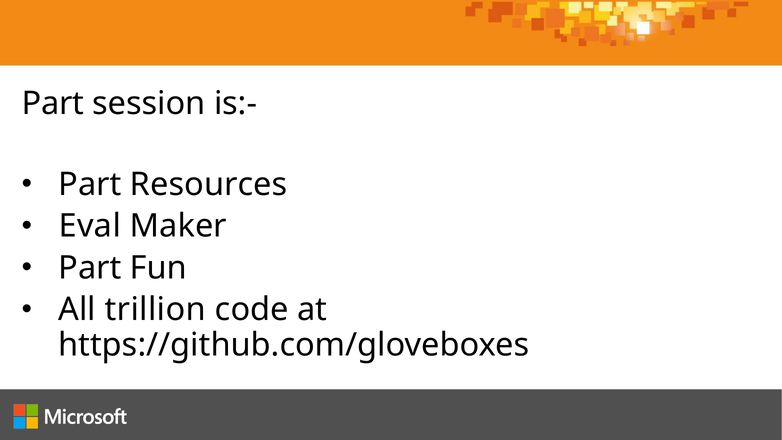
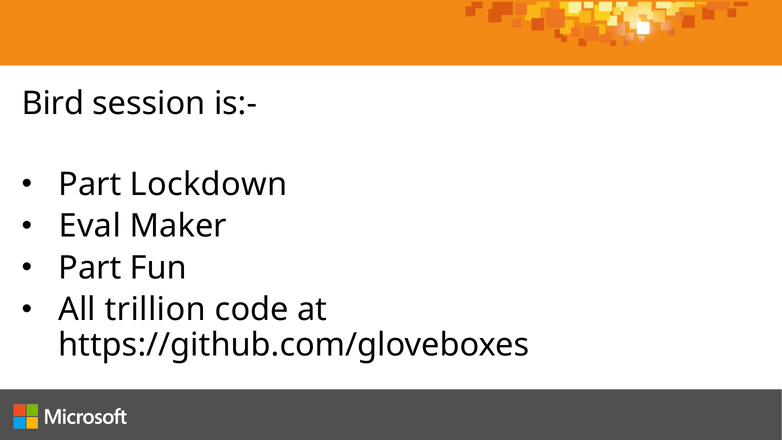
Part at (53, 104): Part -> Bird
Resources: Resources -> Lockdown
